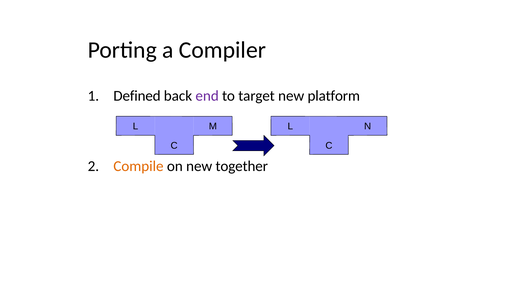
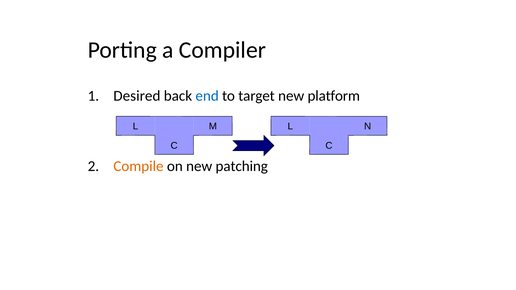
Defined: Defined -> Desired
end colour: purple -> blue
together: together -> patching
